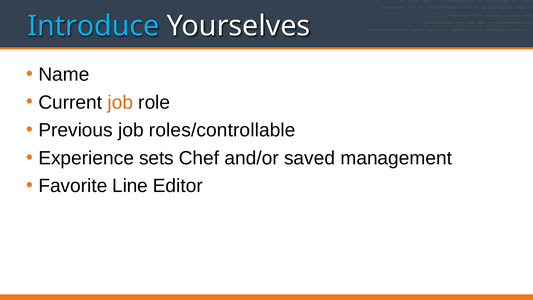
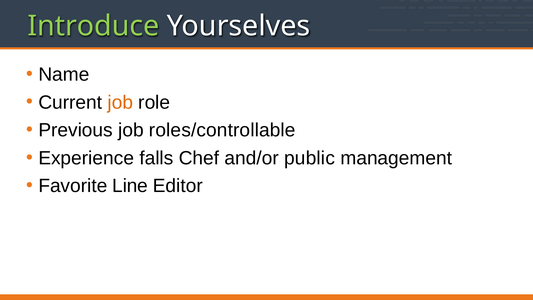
Introduce colour: light blue -> light green
sets: sets -> falls
saved: saved -> public
